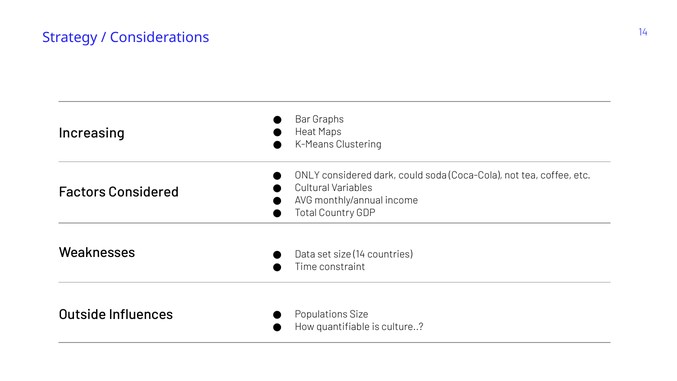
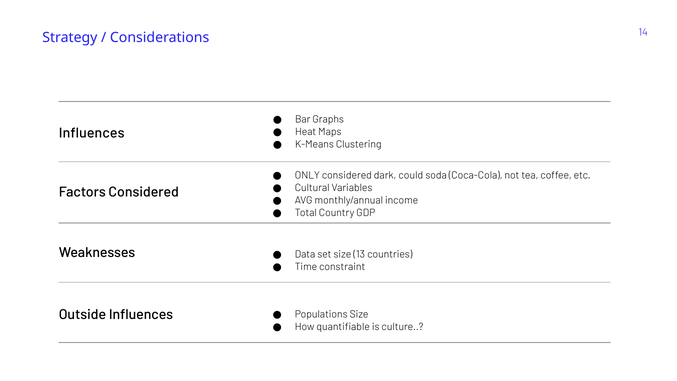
Increasing at (92, 133): Increasing -> Influences
size 14: 14 -> 13
